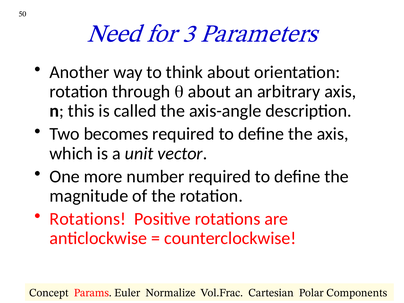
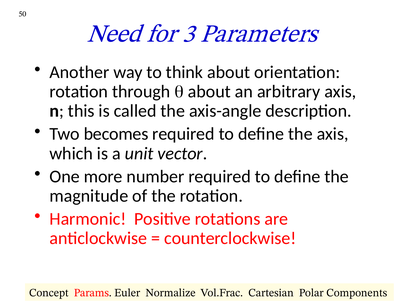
Rotations at (88, 219): Rotations -> Harmonic
